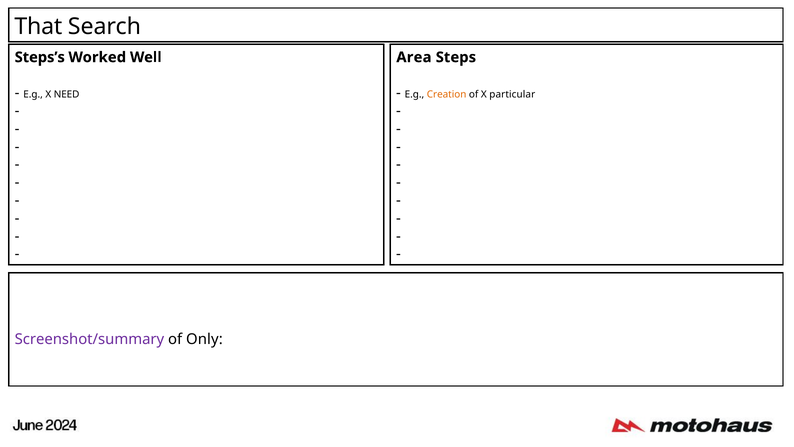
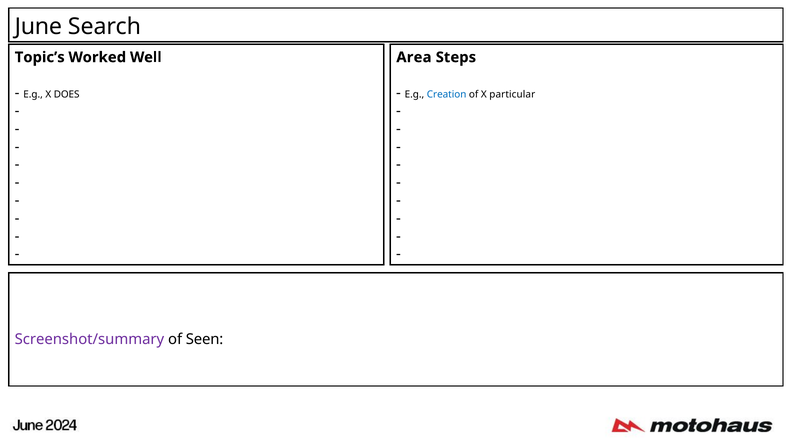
That: That -> June
Steps’s: Steps’s -> Topic’s
NEED: NEED -> DOES
Creation colour: orange -> blue
Only: Only -> Seen
